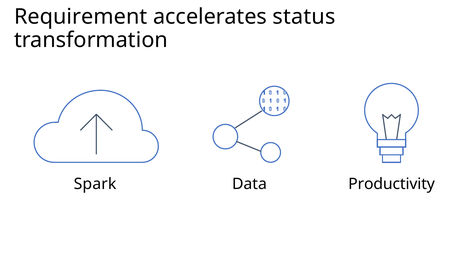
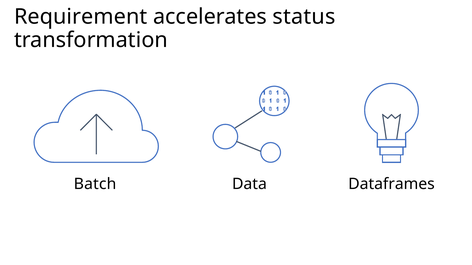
Spark: Spark -> Batch
Productivity: Productivity -> Dataframes
